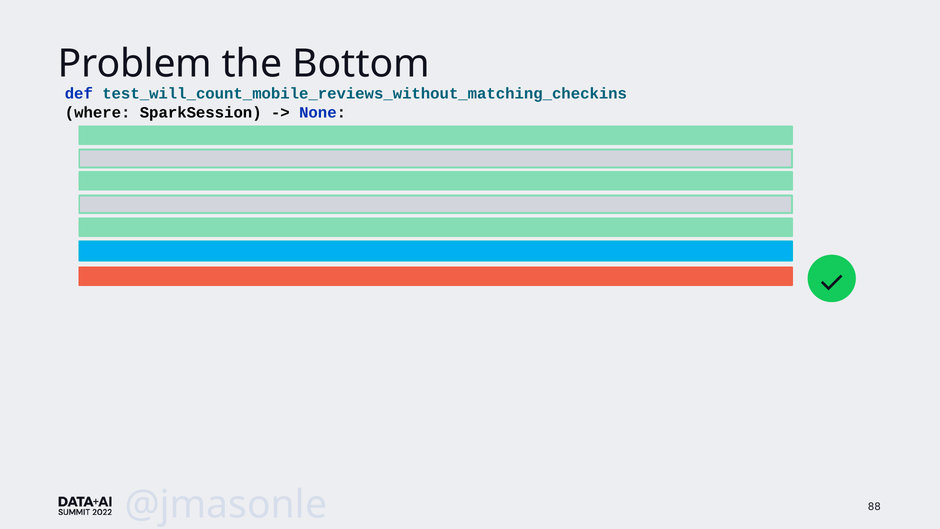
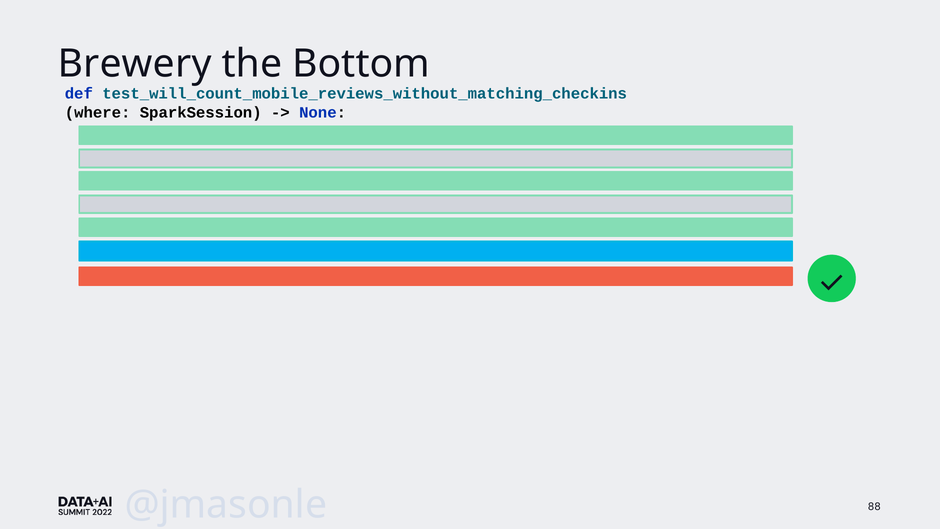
Problem: Problem -> Brewery
